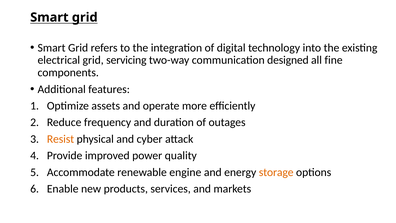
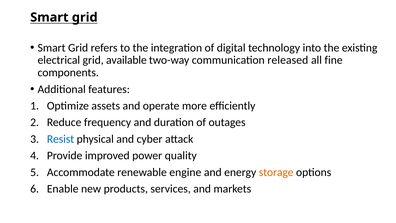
servicing: servicing -> available
designed: designed -> released
Resist colour: orange -> blue
